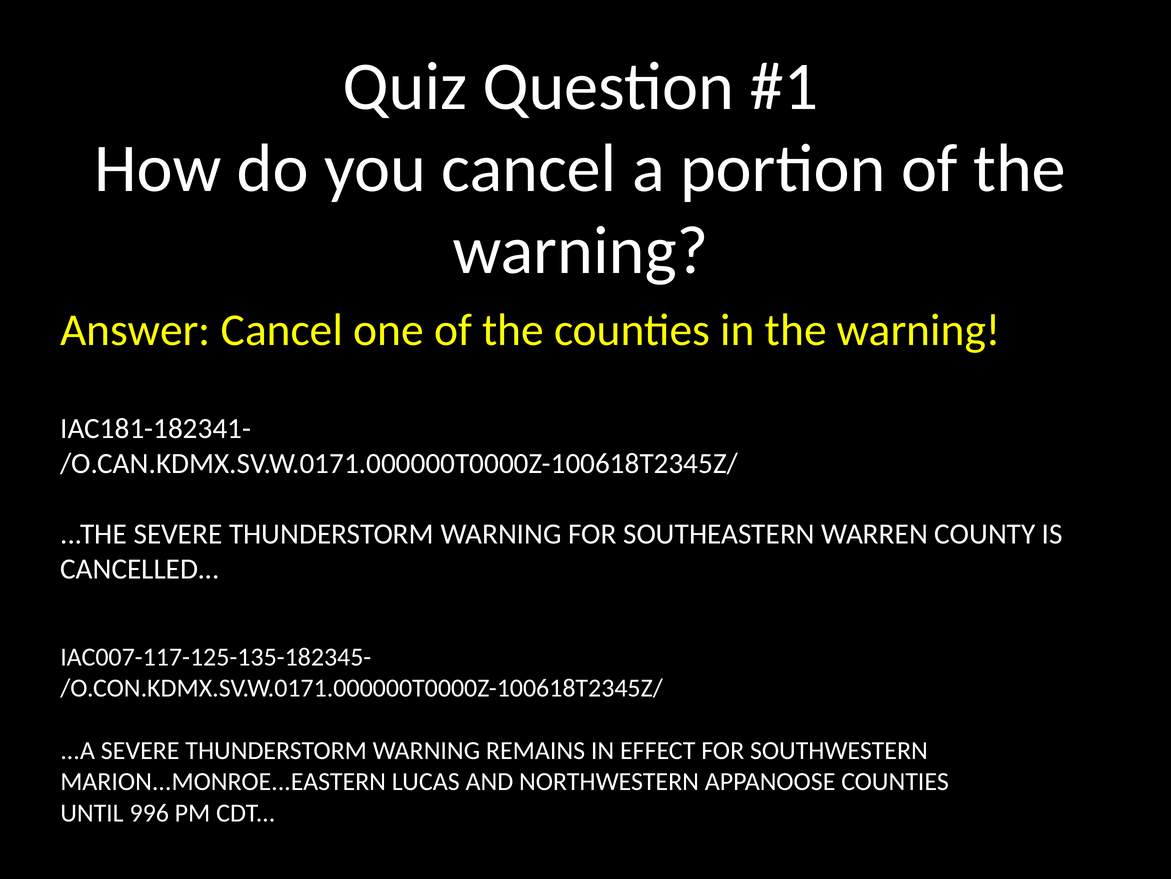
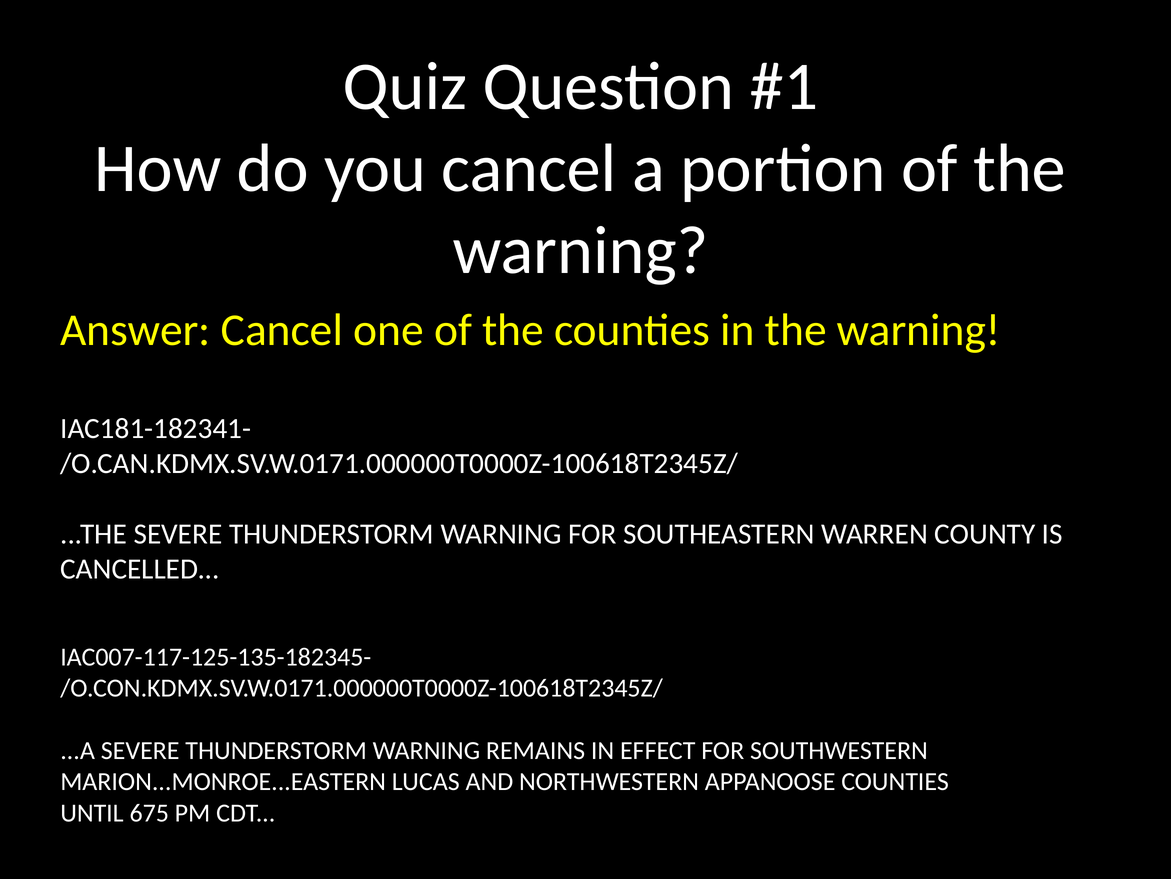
996: 996 -> 675
